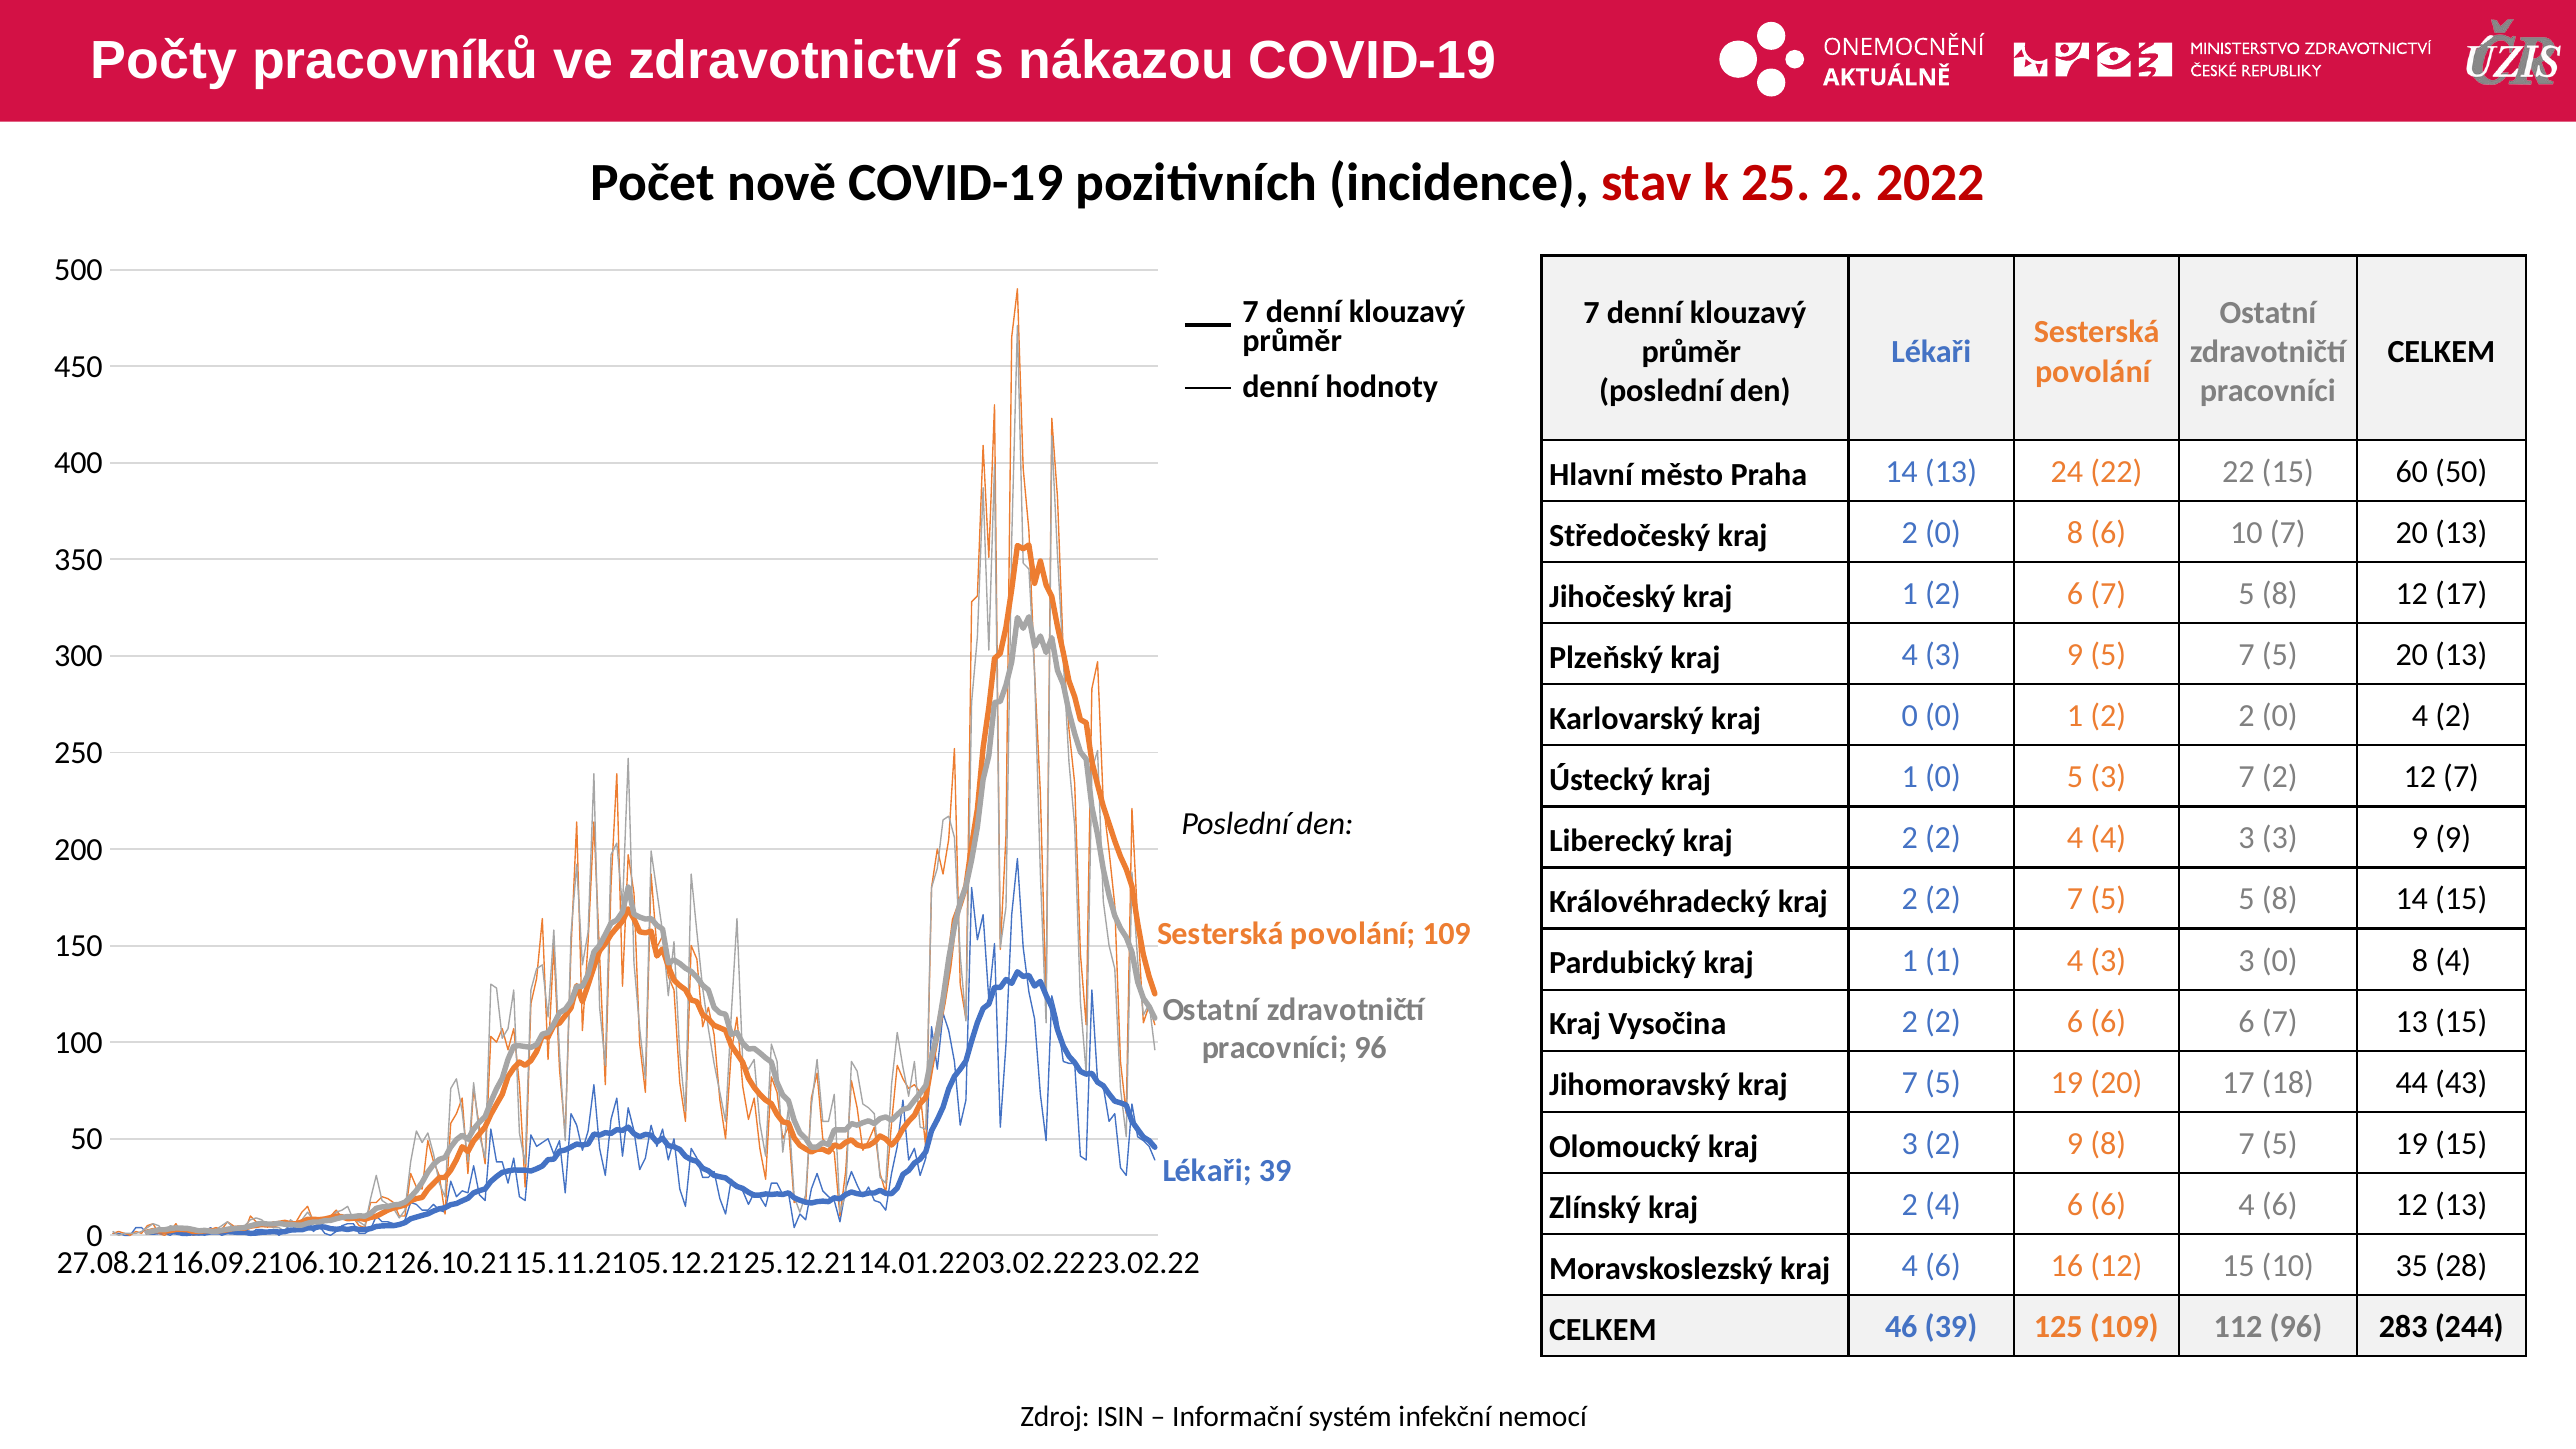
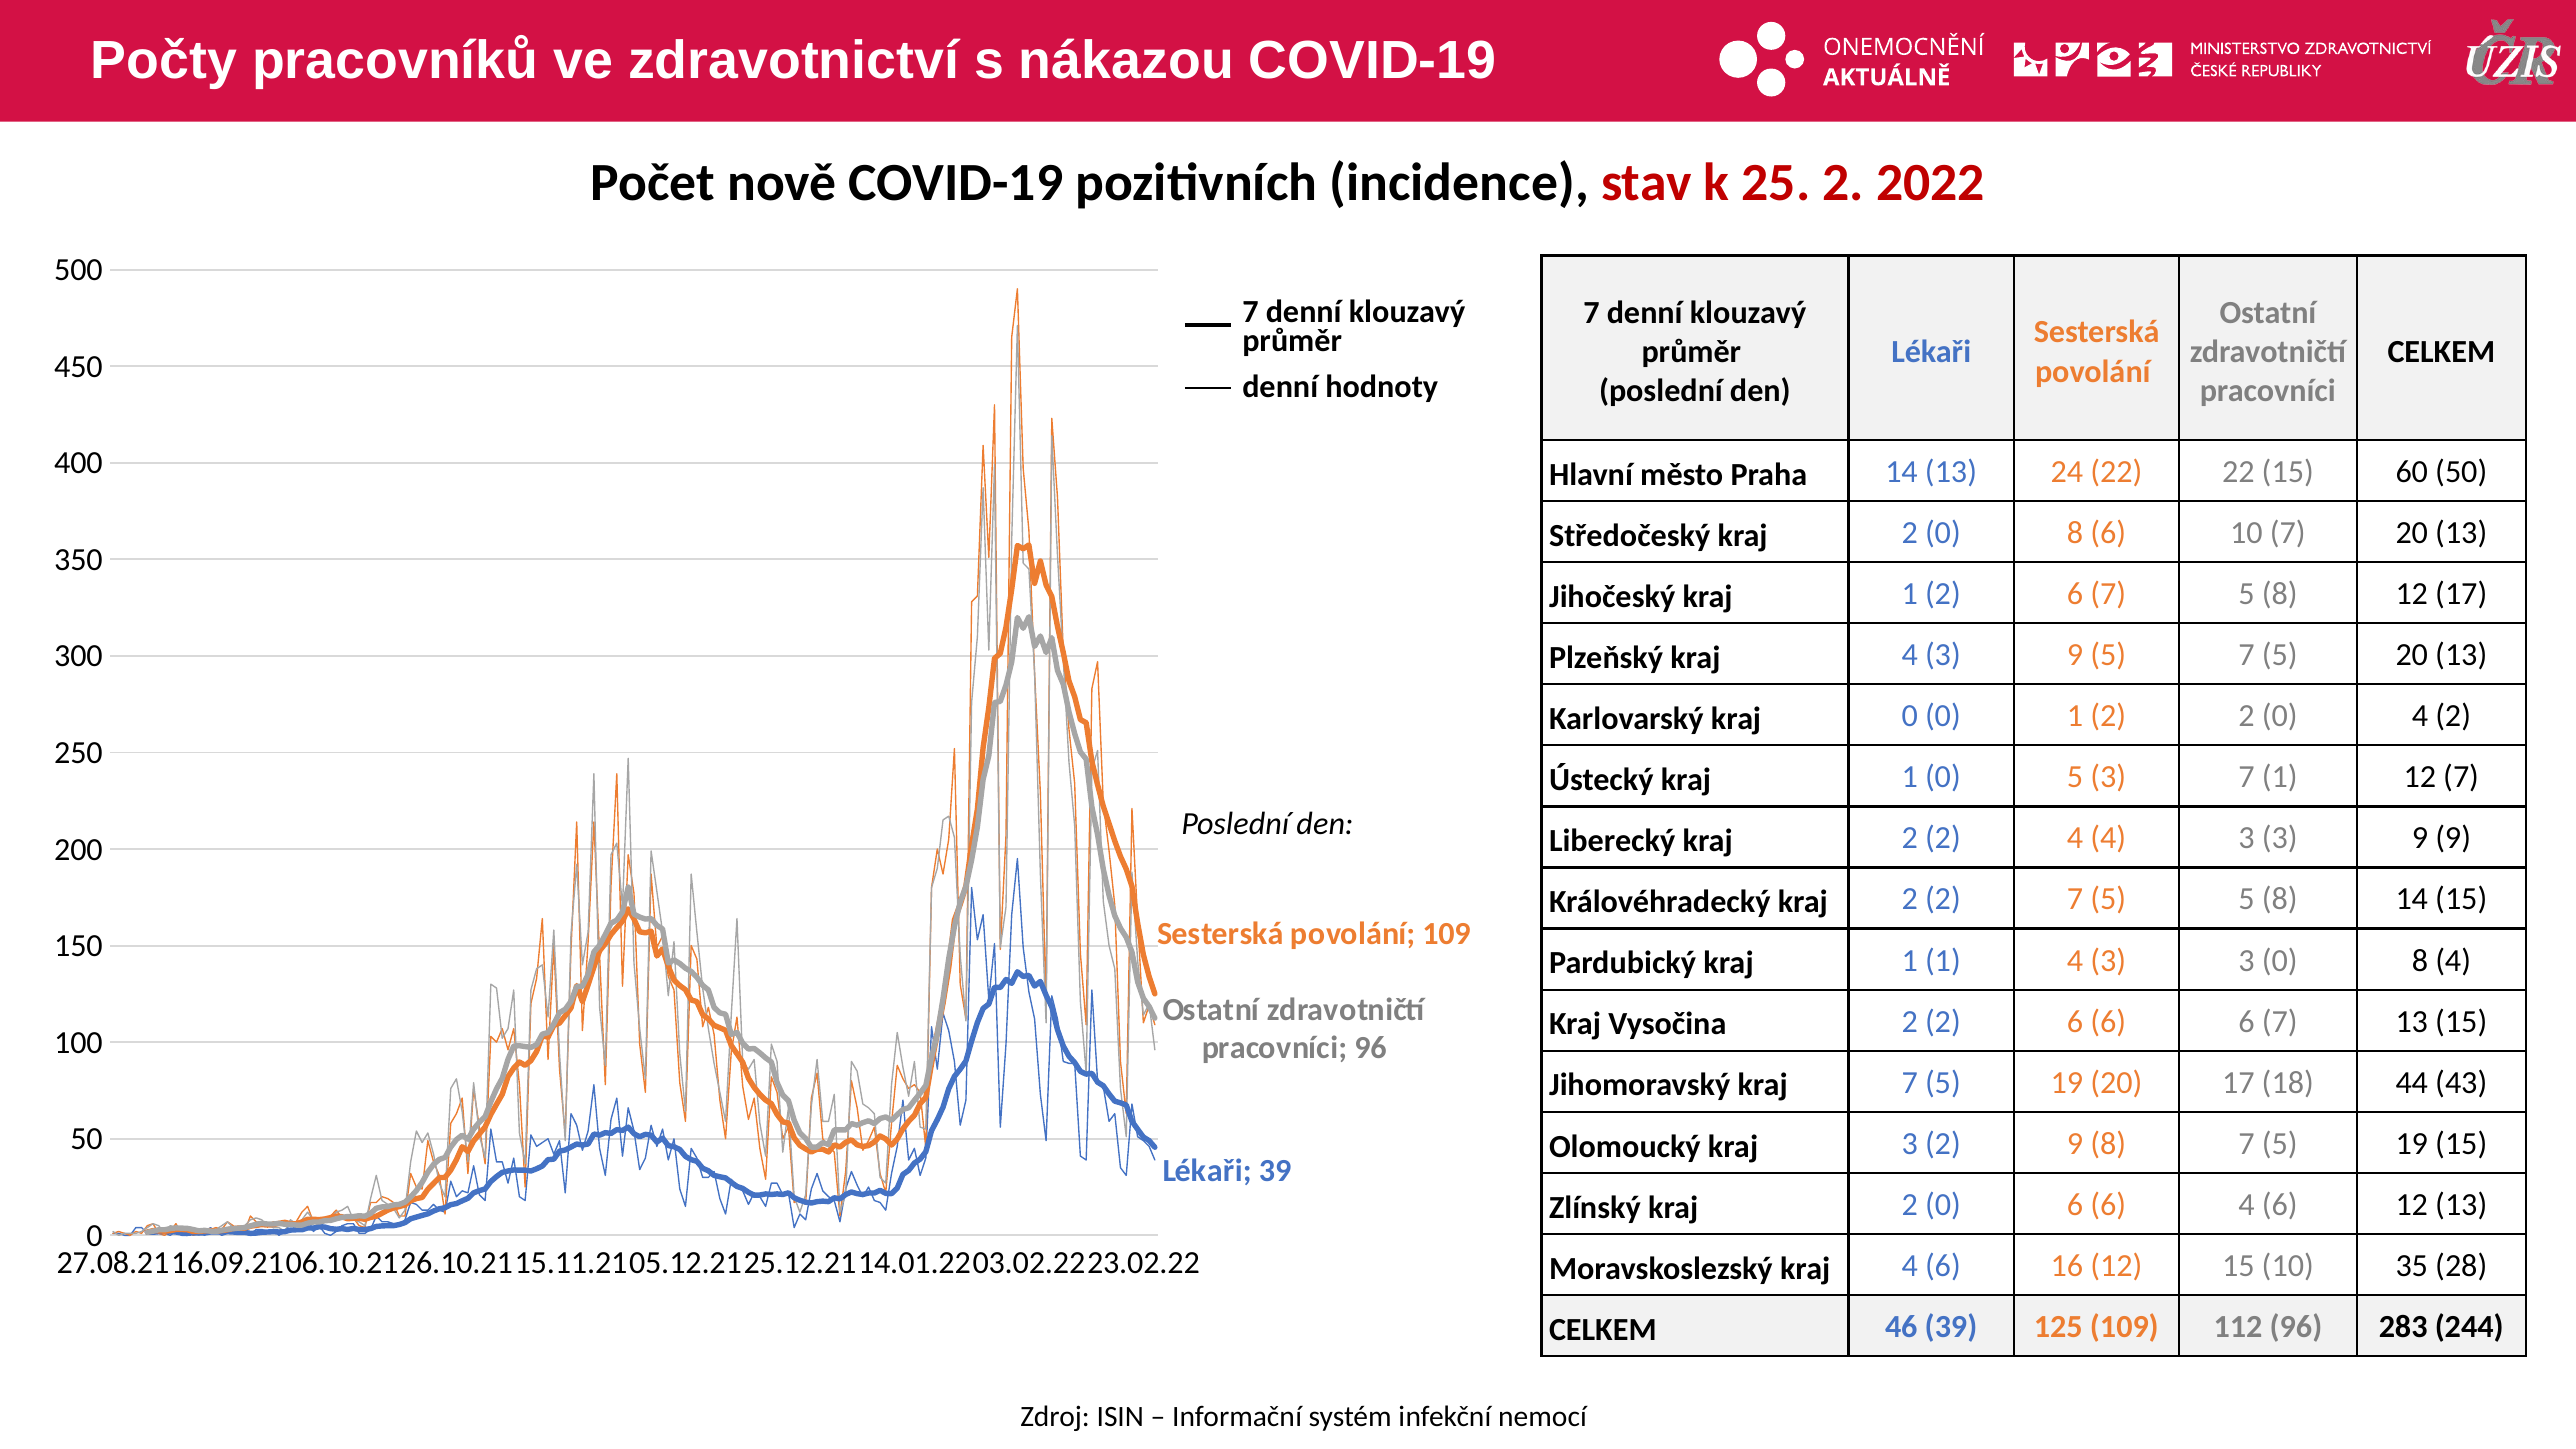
7 2: 2 -> 1
Zlínský kraj 2 4: 4 -> 0
